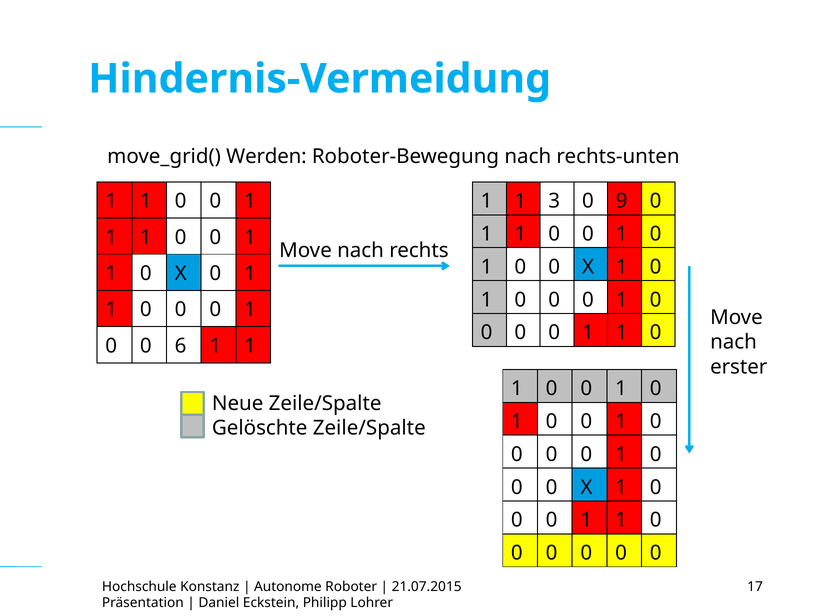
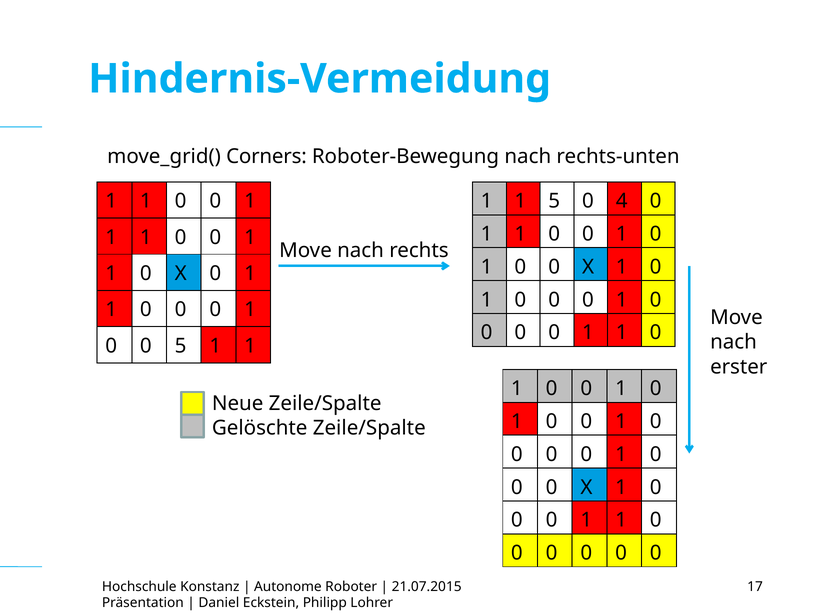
Werden: Werden -> Corners
1 3: 3 -> 5
9: 9 -> 4
0 6: 6 -> 5
